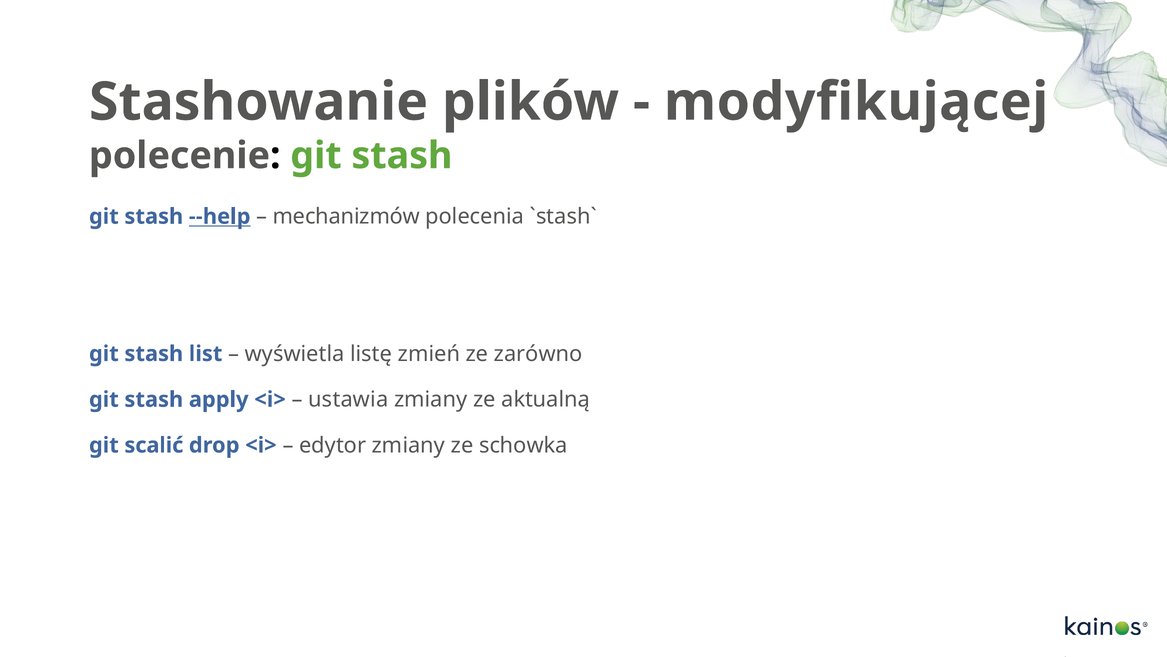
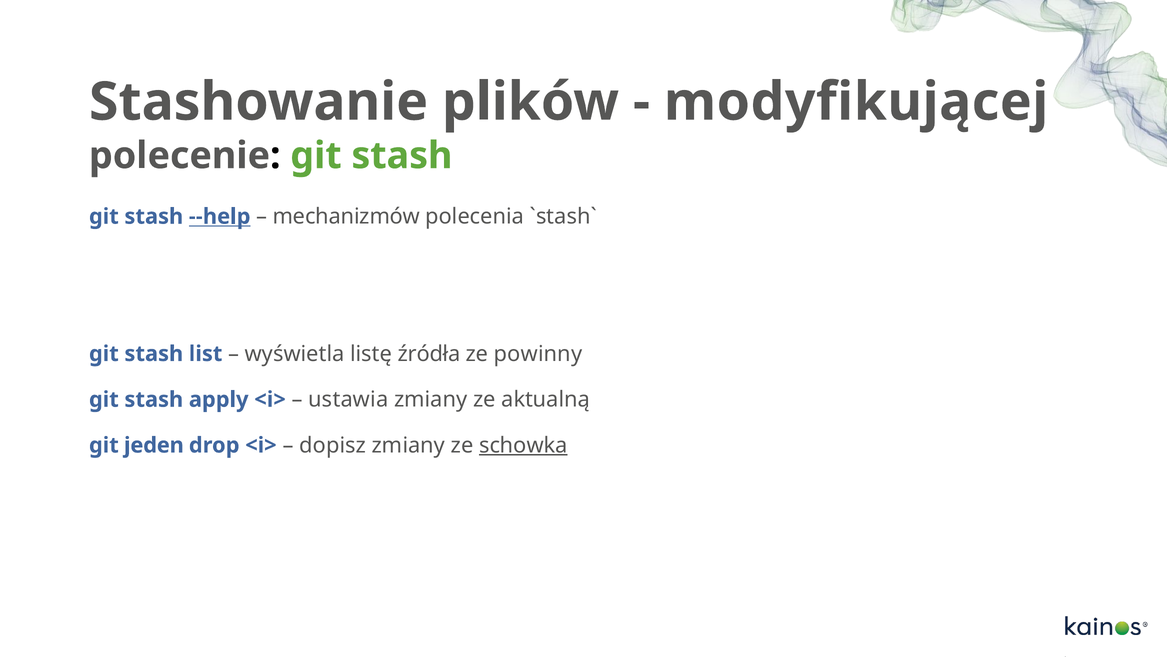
zmień: zmień -> źródła
zarówno: zarówno -> powinny
scalić: scalić -> jeden
edytor: edytor -> dopisz
schowka underline: none -> present
